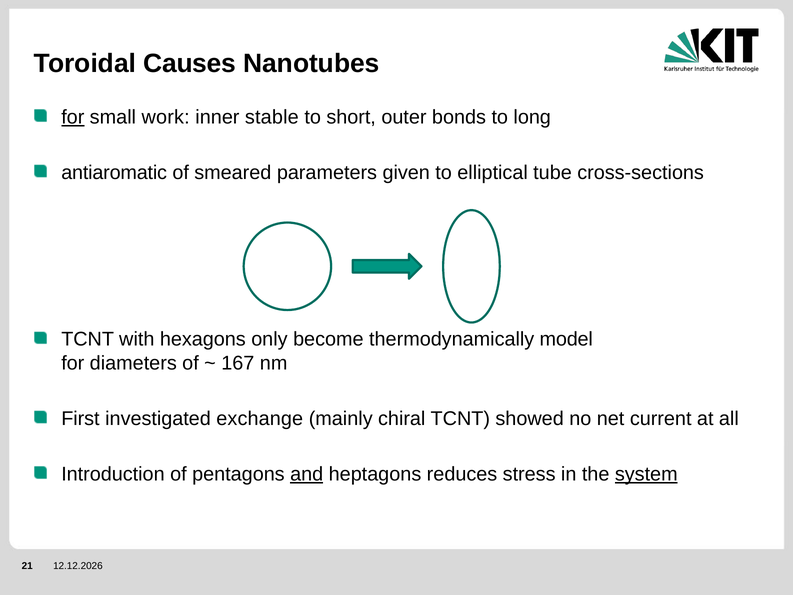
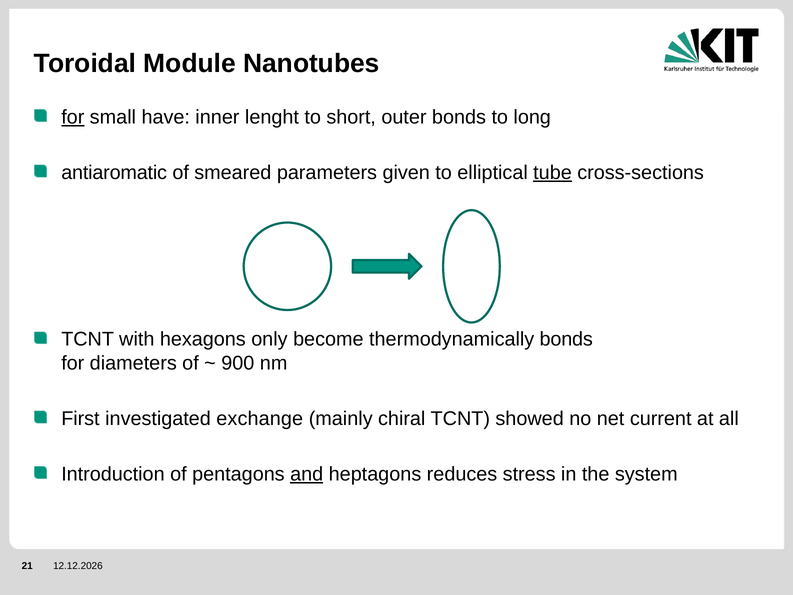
Causes: Causes -> Module
work: work -> have
stable: stable -> lenght
tube underline: none -> present
thermodynamically model: model -> bonds
167: 167 -> 900
system underline: present -> none
